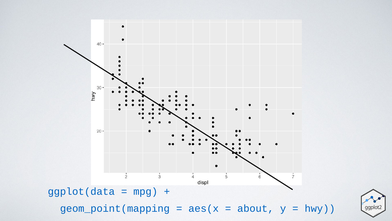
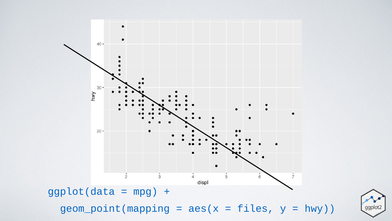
about: about -> files
